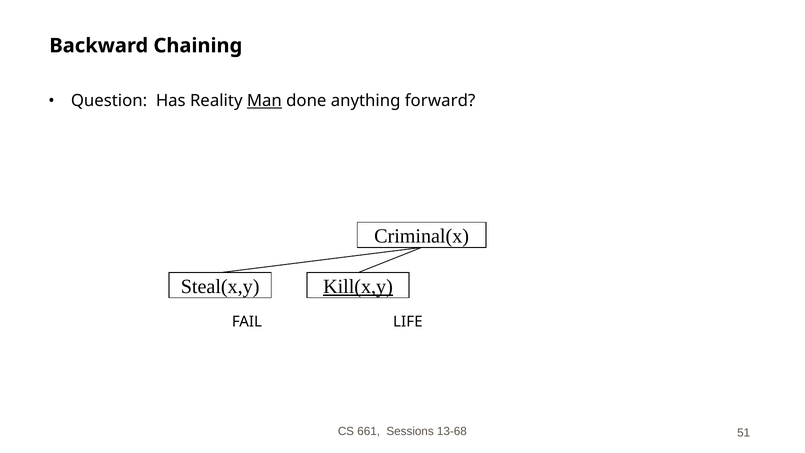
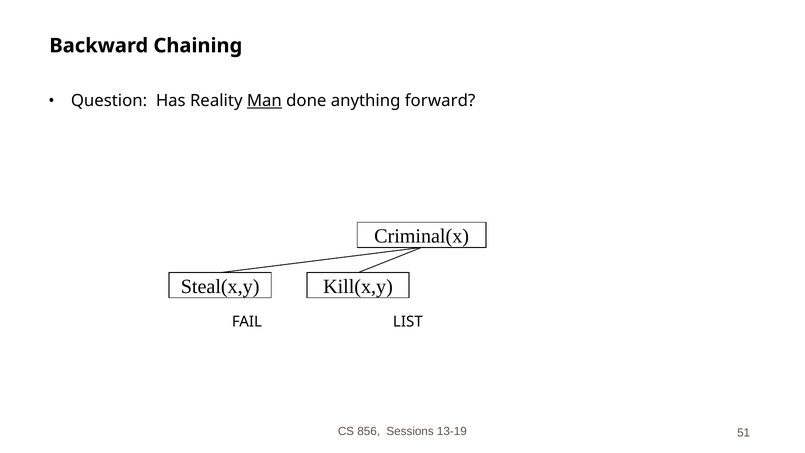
Kill(x,y underline: present -> none
LIFE: LIFE -> LIST
661: 661 -> 856
13-68: 13-68 -> 13-19
